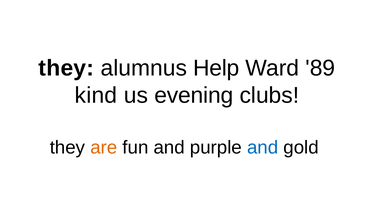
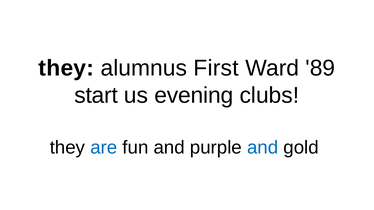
Help: Help -> First
kind: kind -> start
are colour: orange -> blue
